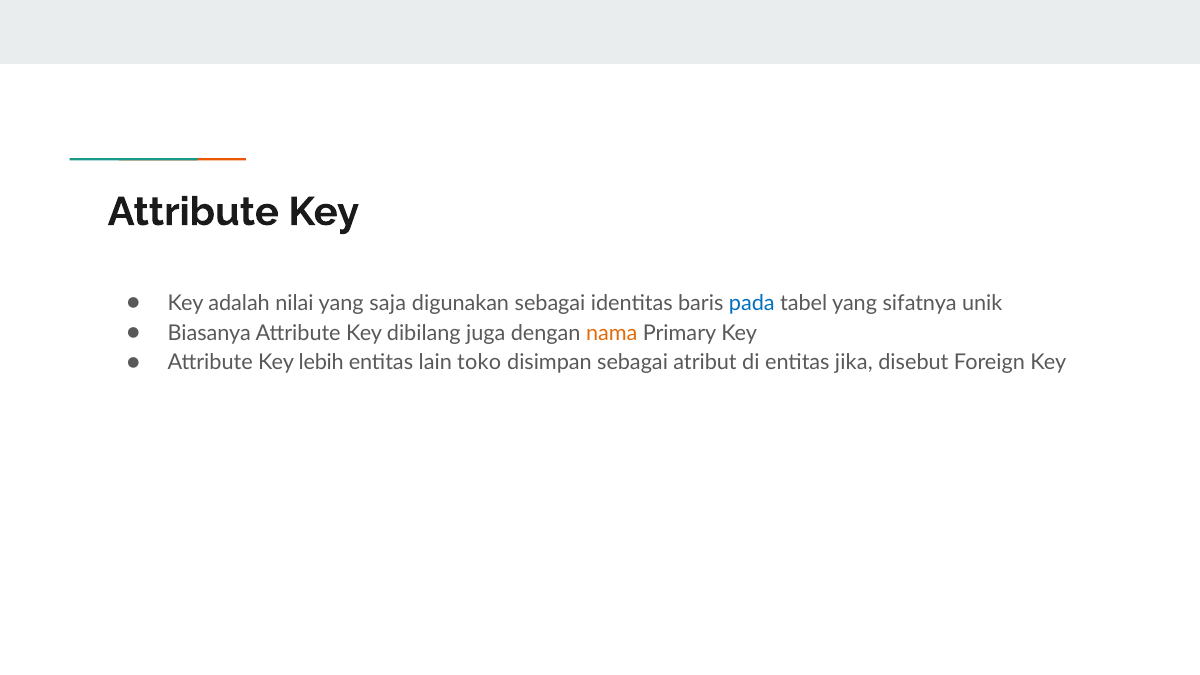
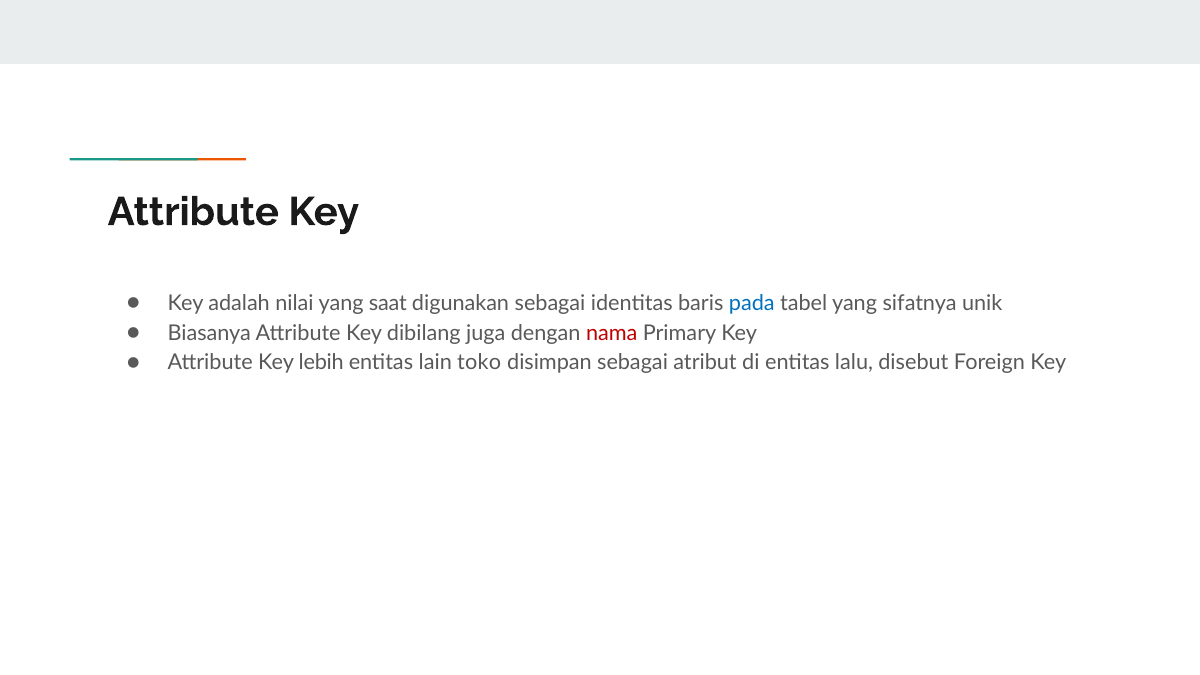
saja: saja -> saat
nama colour: orange -> red
jika: jika -> lalu
